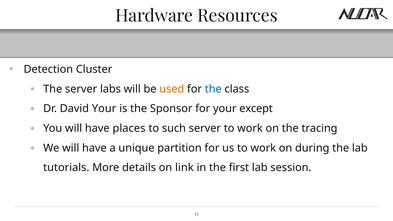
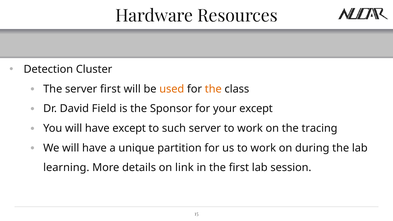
server labs: labs -> first
the at (213, 89) colour: blue -> orange
David Your: Your -> Field
have places: places -> except
tutorials: tutorials -> learning
